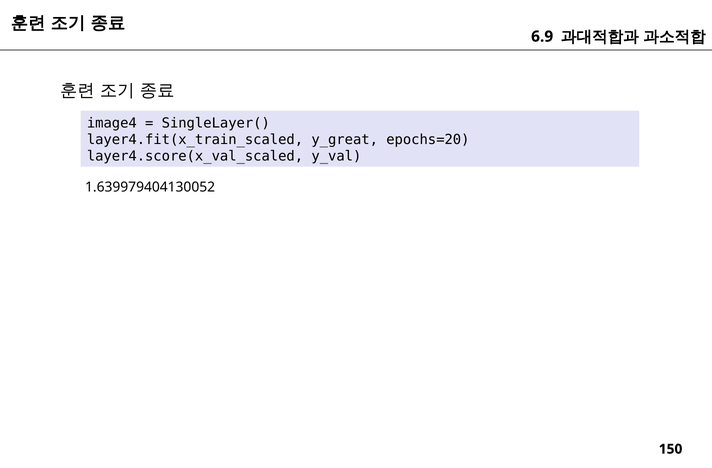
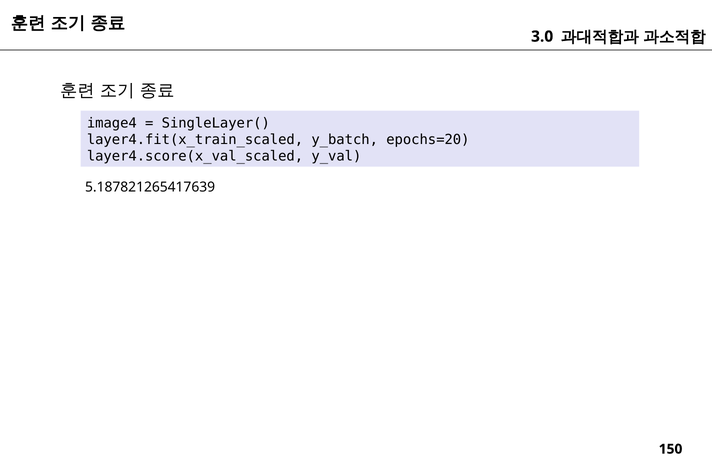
6.9: 6.9 -> 3.0
y_great: y_great -> y_batch
1.639979404130052: 1.639979404130052 -> 5.187821265417639
